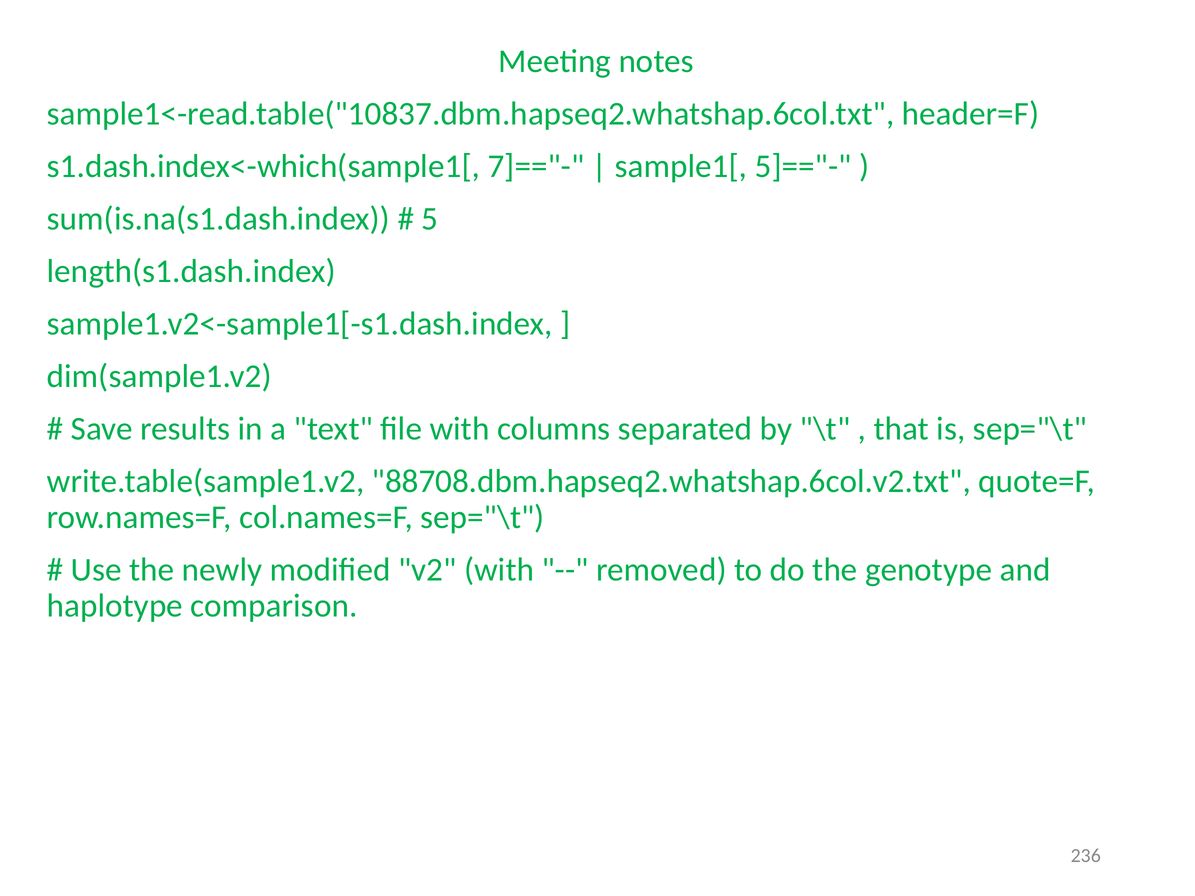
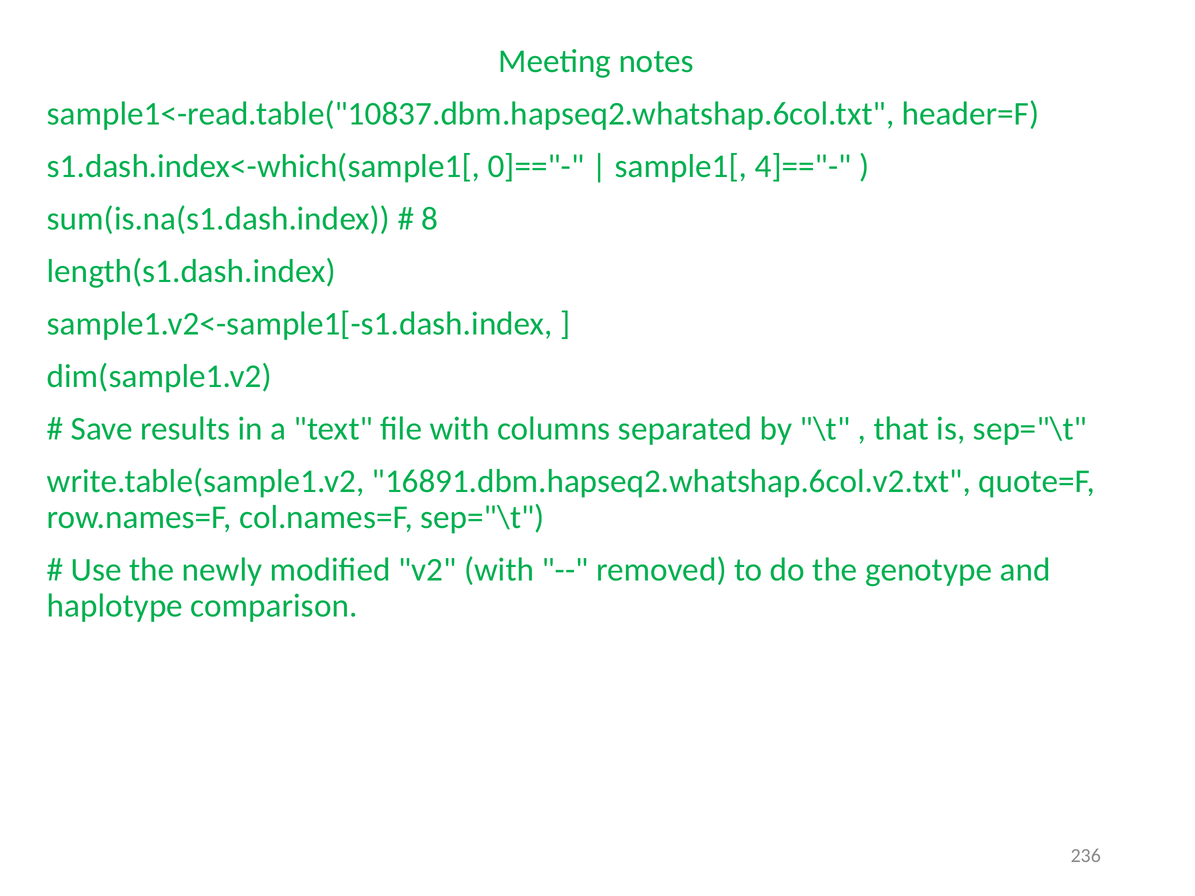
7]=="-: 7]=="- -> 0]=="-
5]=="-: 5]=="- -> 4]=="-
5: 5 -> 8
88708.dbm.hapseq2.whatshap.6col.v2.txt: 88708.dbm.hapseq2.whatshap.6col.v2.txt -> 16891.dbm.hapseq2.whatshap.6col.v2.txt
